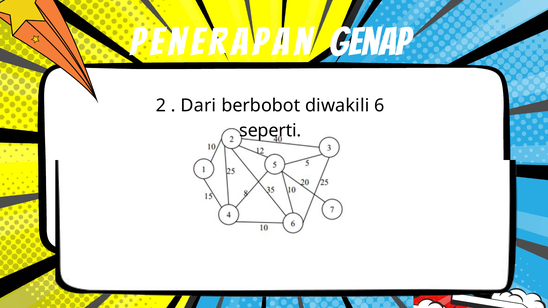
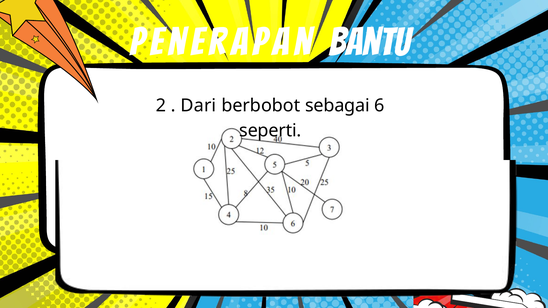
genap: genap -> bantu
diwakili: diwakili -> sebagai
